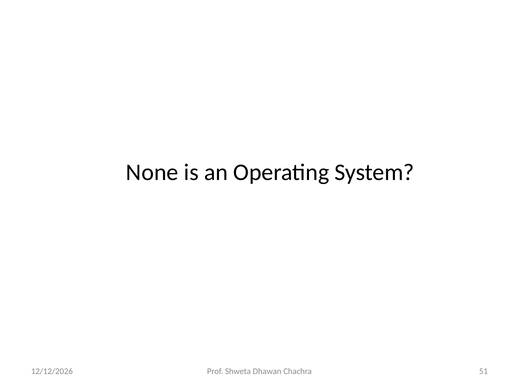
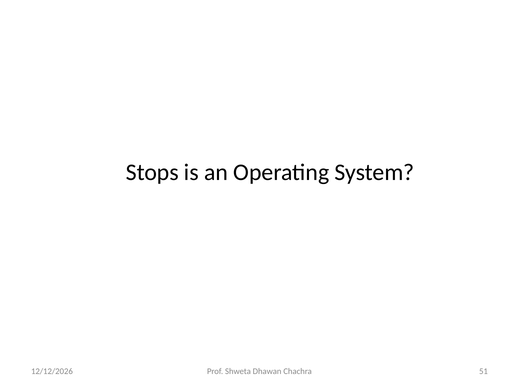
None: None -> Stops
